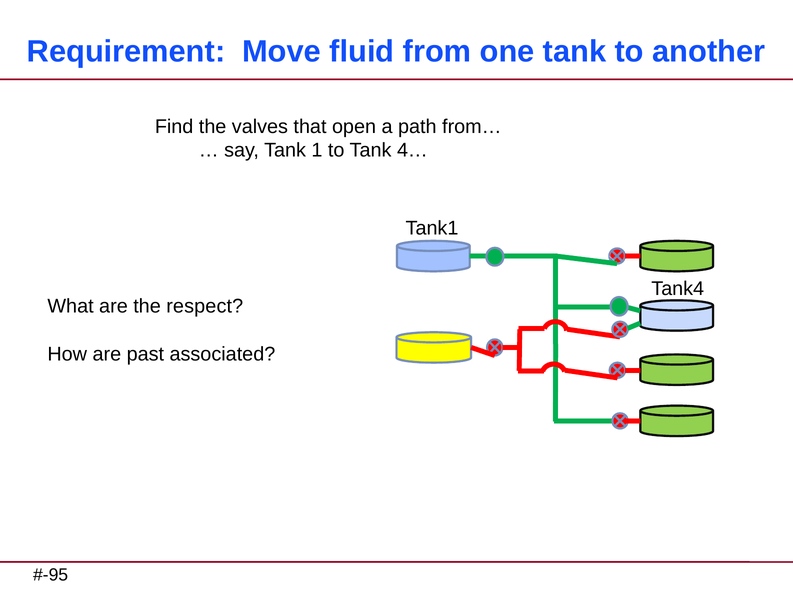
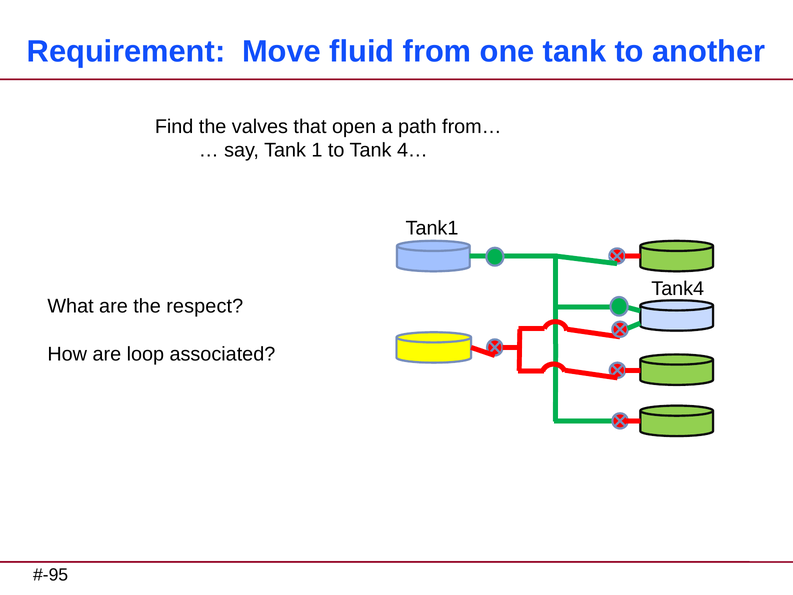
past: past -> loop
